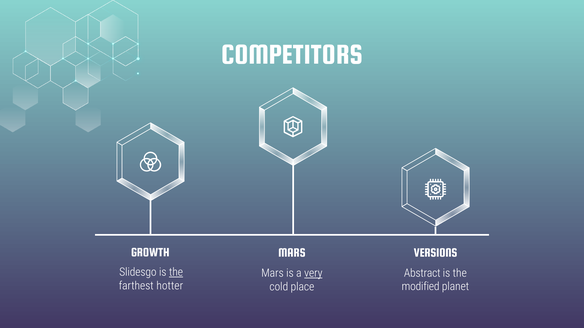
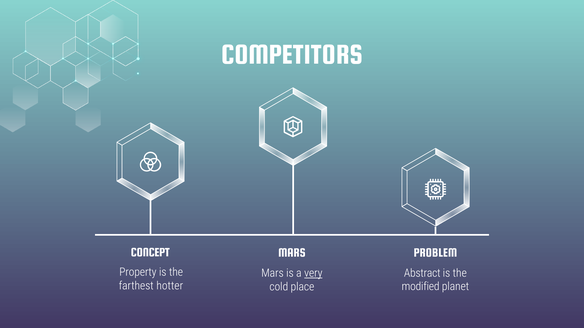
GROWTH: GROWTH -> CONCEPT
VERSIONS: VERSIONS -> PROBLEM
Slidesgo: Slidesgo -> Property
the at (176, 272) underline: present -> none
